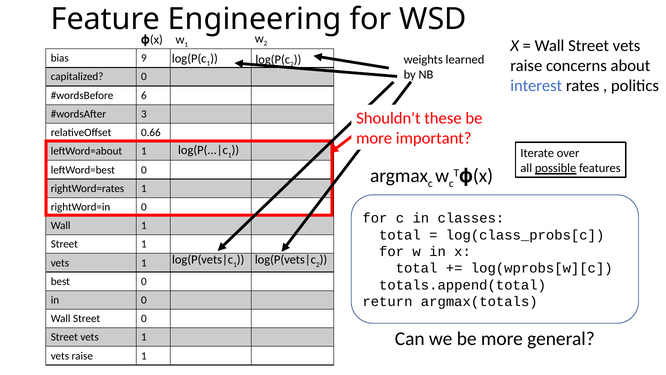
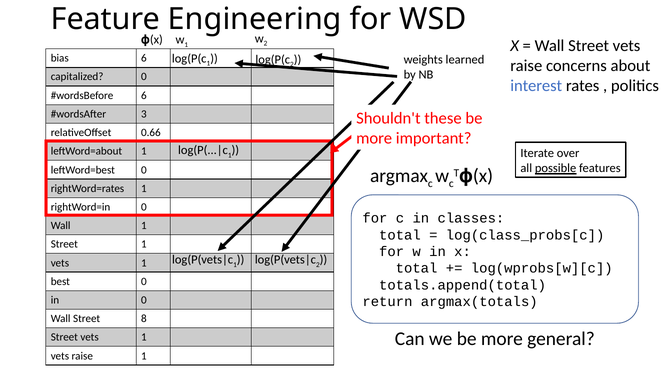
bias 9: 9 -> 6
Street 0: 0 -> 8
